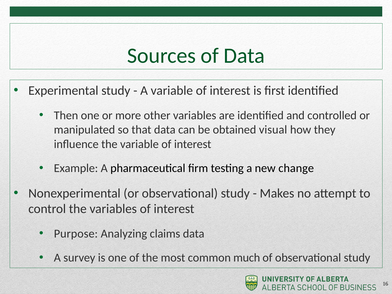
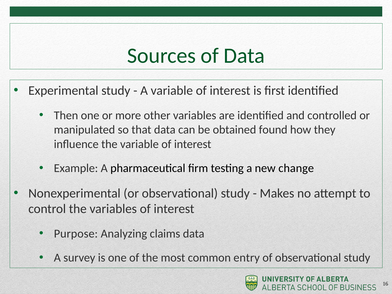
visual: visual -> found
much: much -> entry
